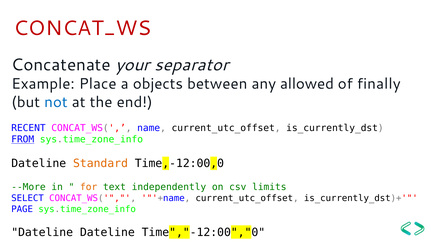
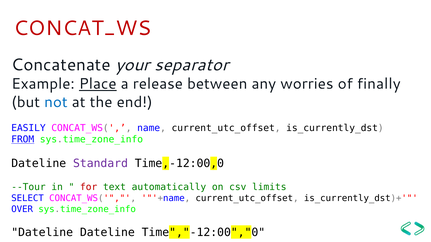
Place underline: none -> present
objects: objects -> release
allowed: allowed -> worries
RECENT: RECENT -> EASILY
Standard colour: orange -> purple
--More: --More -> --Tour
for colour: orange -> red
independently: independently -> automatically
PAGE: PAGE -> OVER
